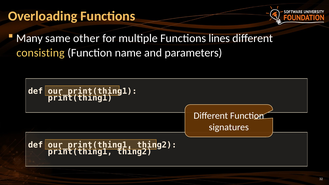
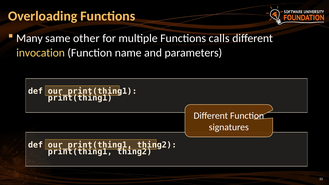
lines: lines -> calls
consisting: consisting -> invocation
